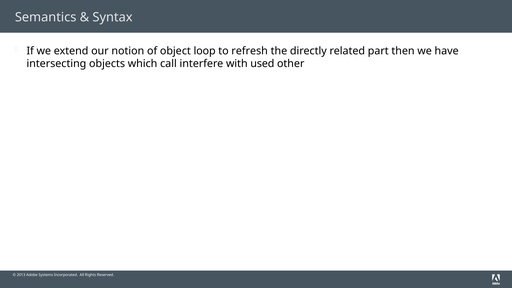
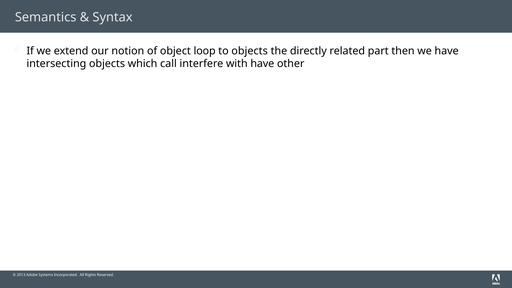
to refresh: refresh -> objects
with used: used -> have
